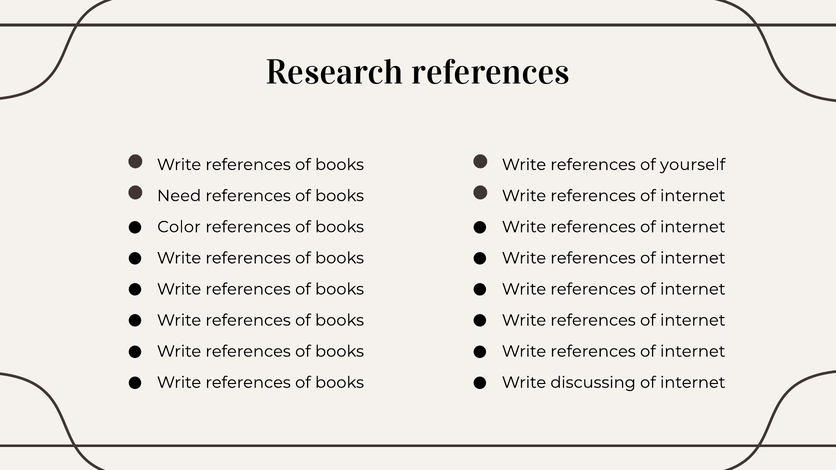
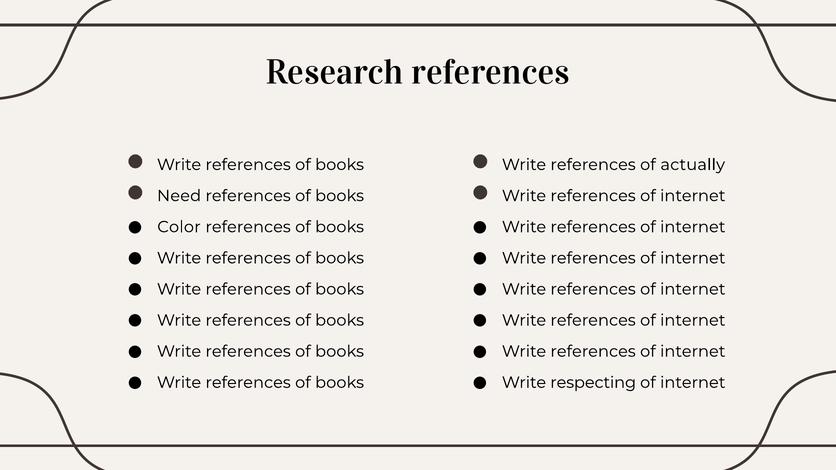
yourself: yourself -> actually
discussing: discussing -> respecting
